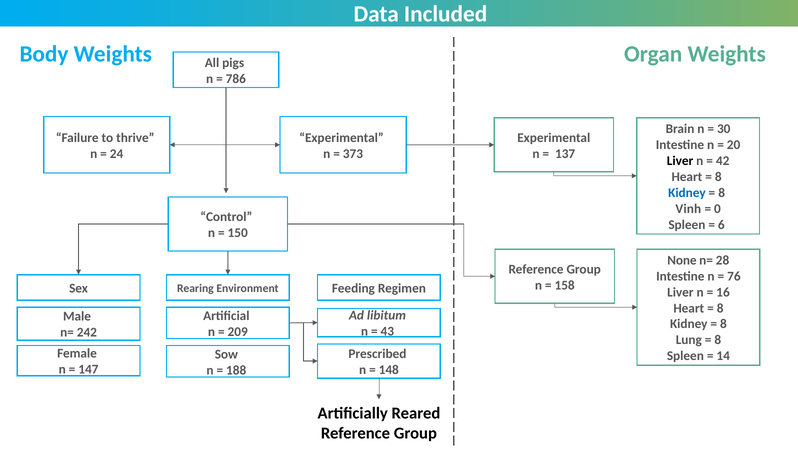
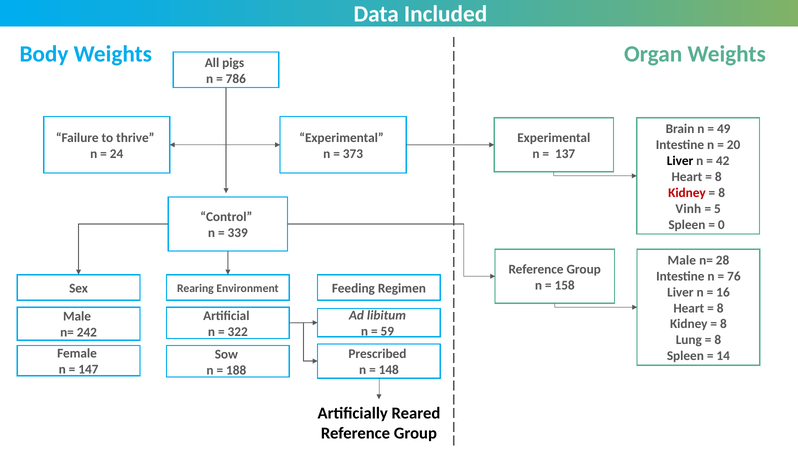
30: 30 -> 49
Kidney at (687, 193) colour: blue -> red
0: 0 -> 5
6: 6 -> 0
150: 150 -> 339
None at (682, 260): None -> Male
43: 43 -> 59
209: 209 -> 322
